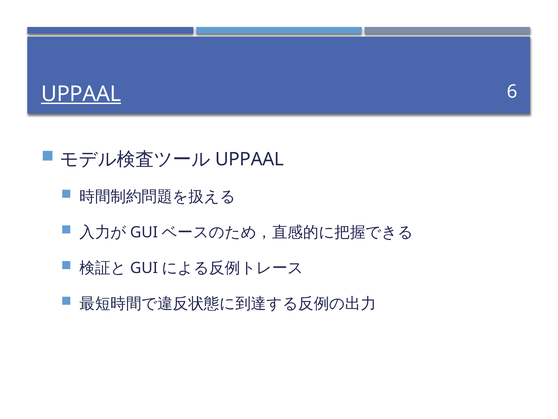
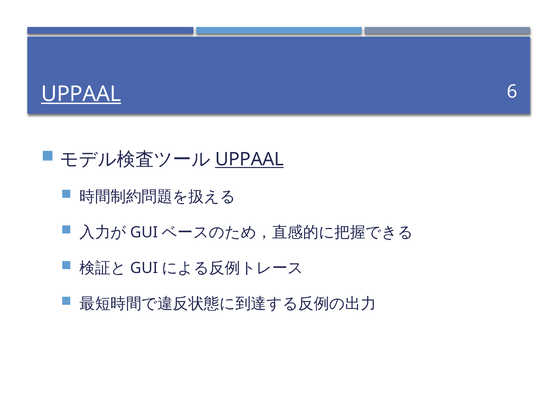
UPPAAL at (250, 159) underline: none -> present
